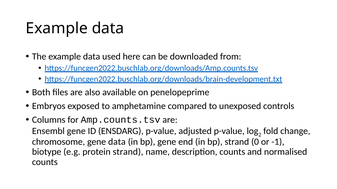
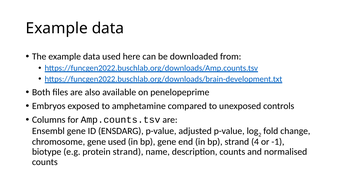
gene data: data -> used
0: 0 -> 4
